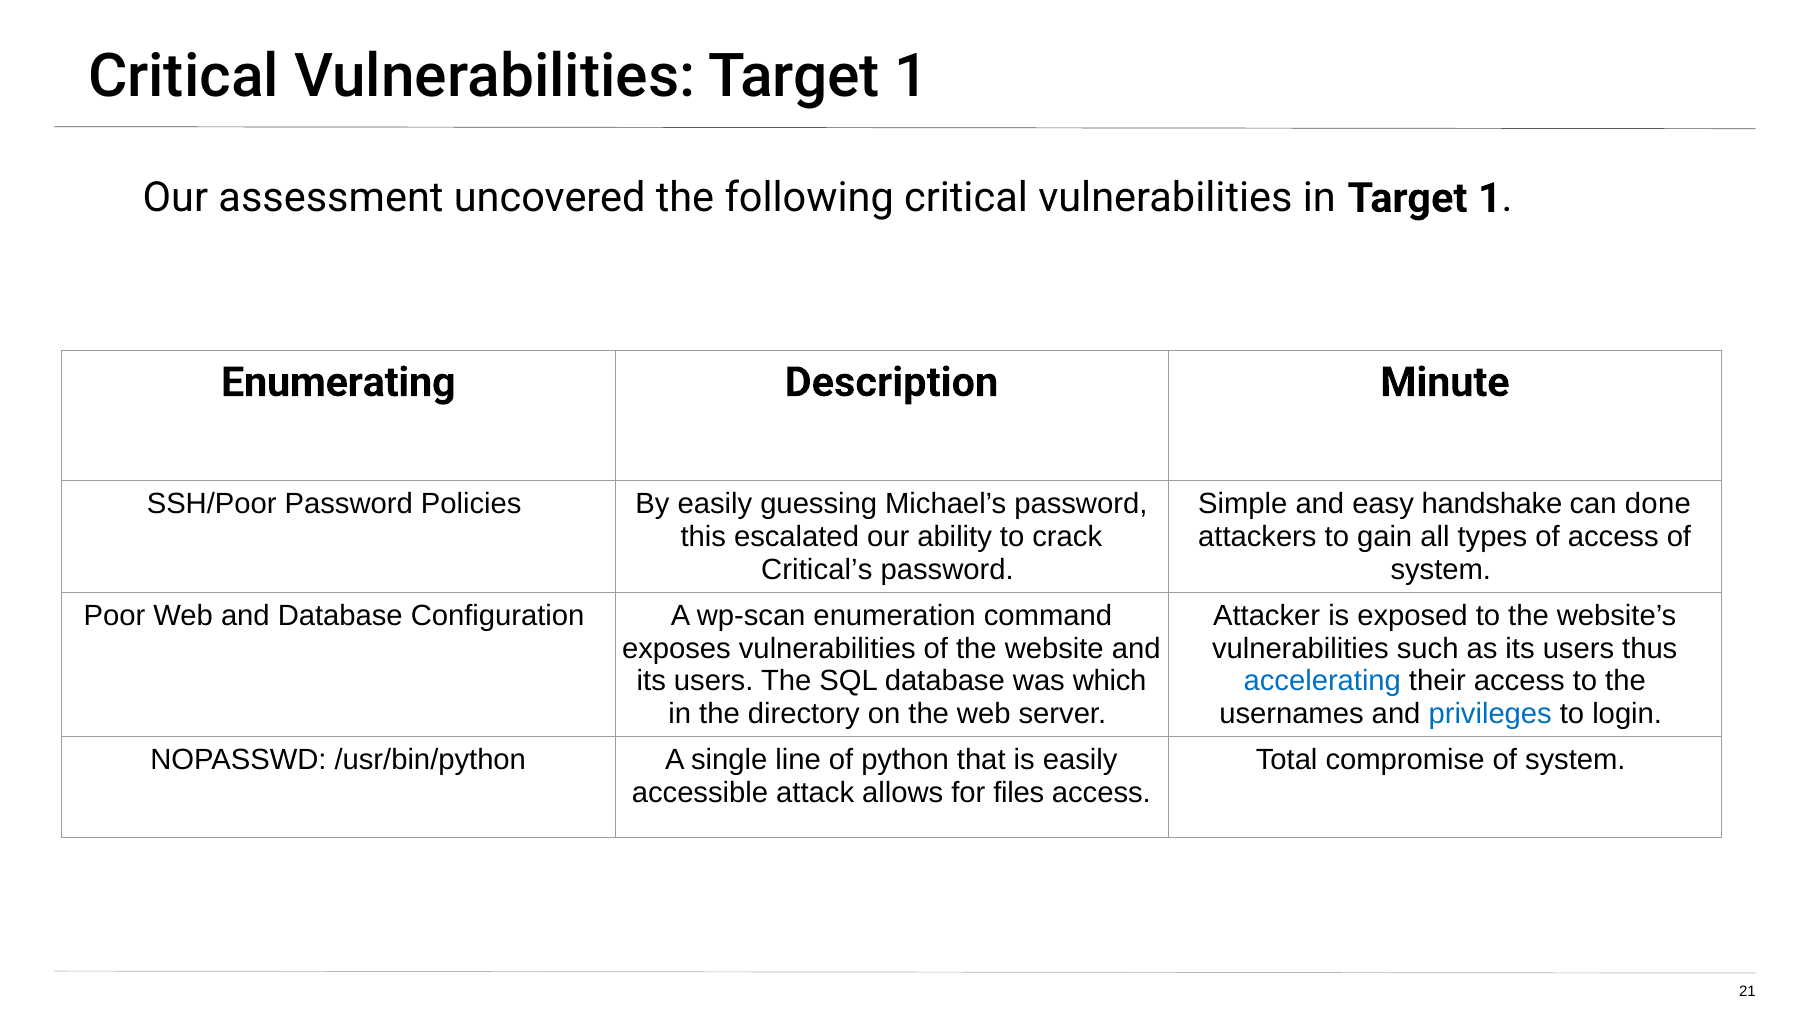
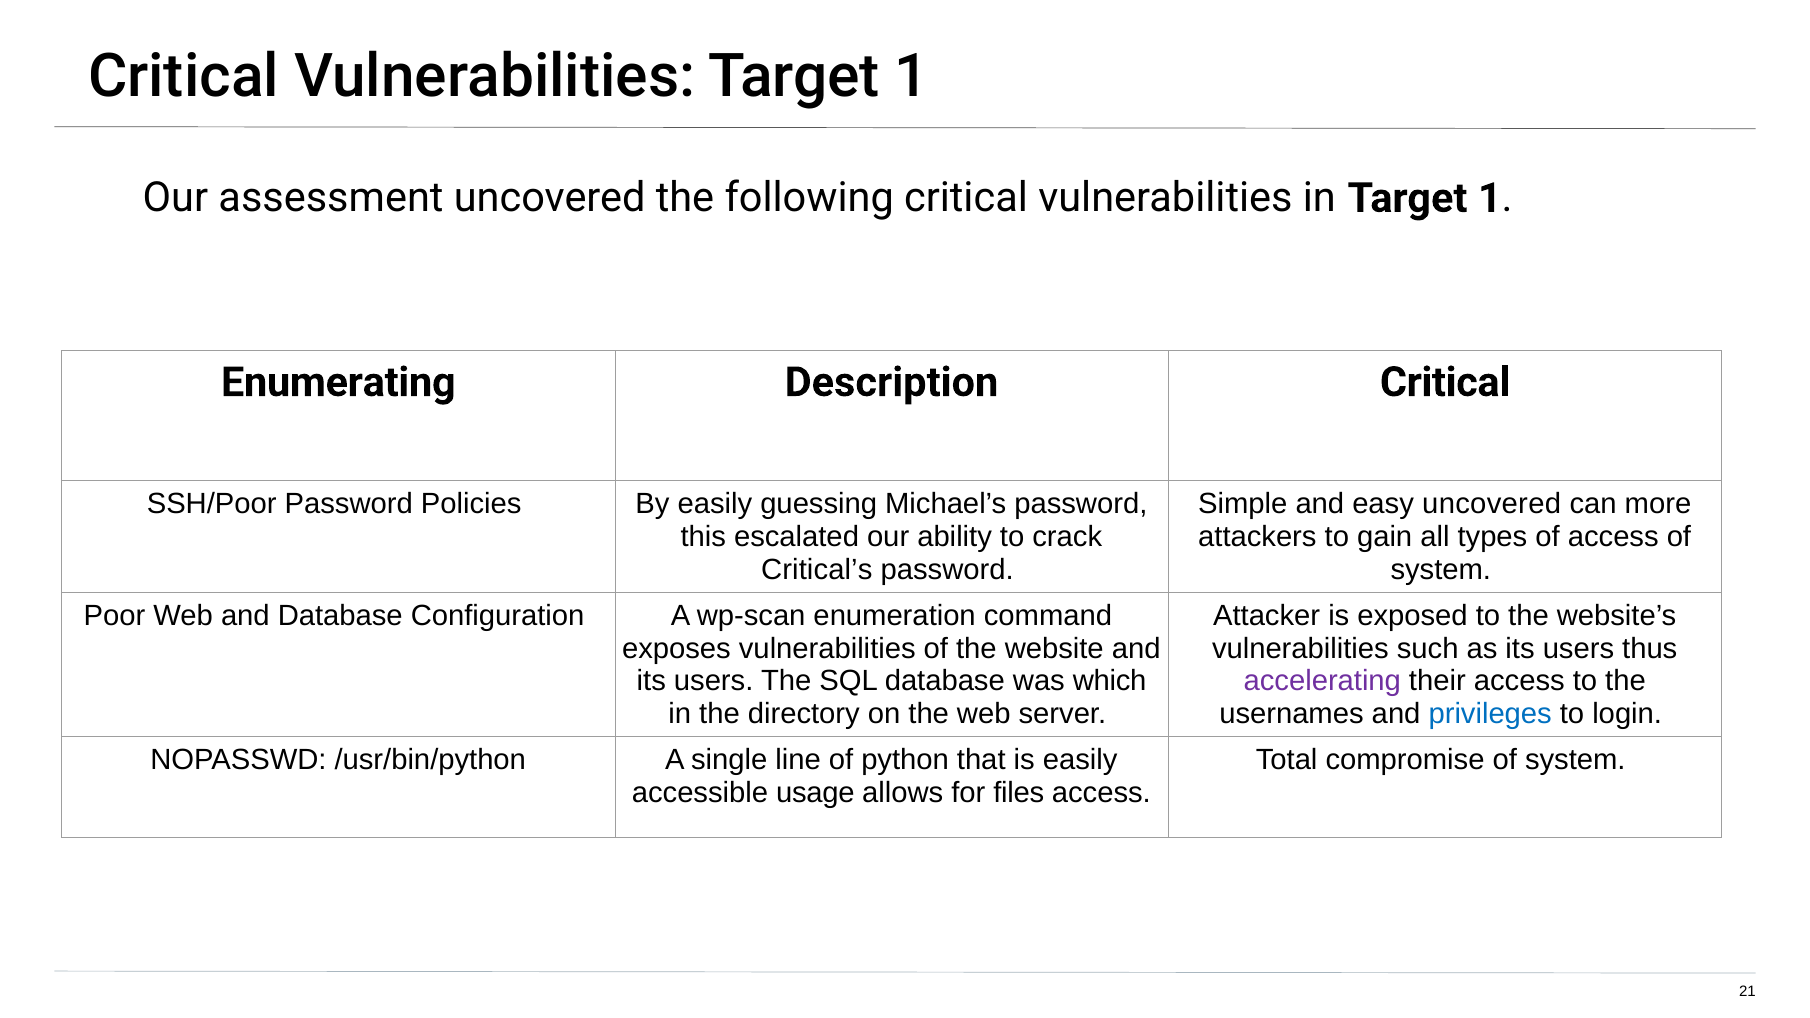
Description Minute: Minute -> Critical
easy handshake: handshake -> uncovered
done: done -> more
accelerating colour: blue -> purple
attack: attack -> usage
